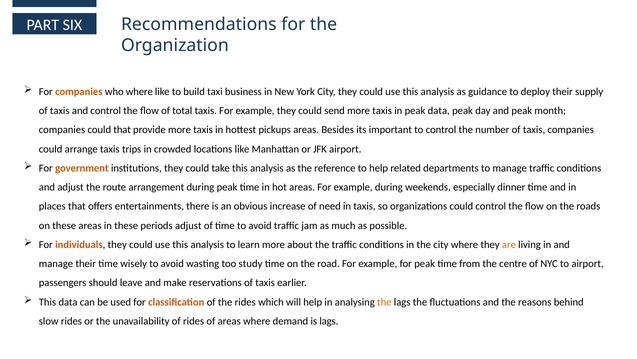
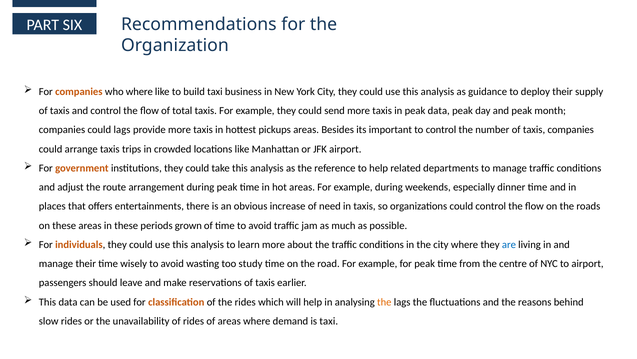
could that: that -> lags
periods adjust: adjust -> grown
are colour: orange -> blue
is lags: lags -> taxi
